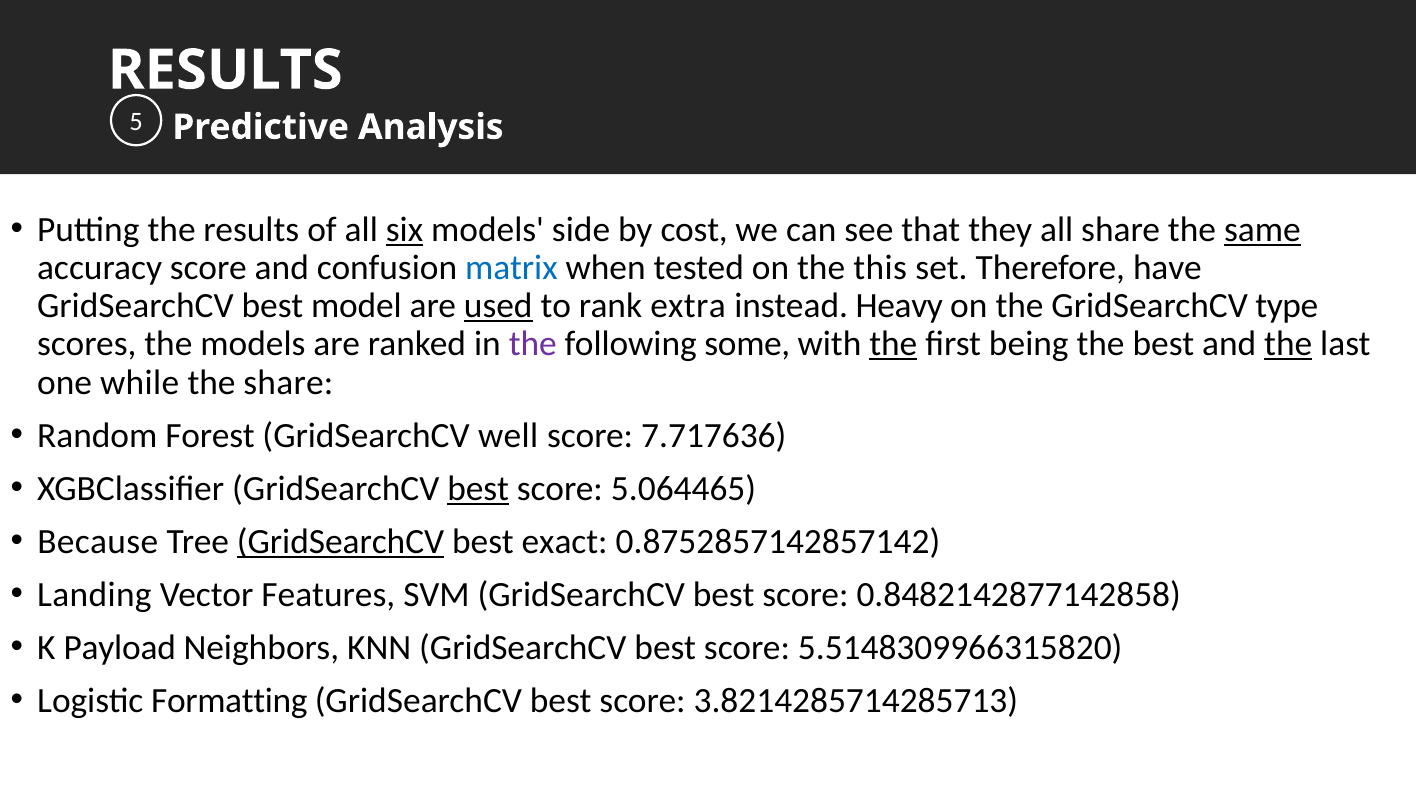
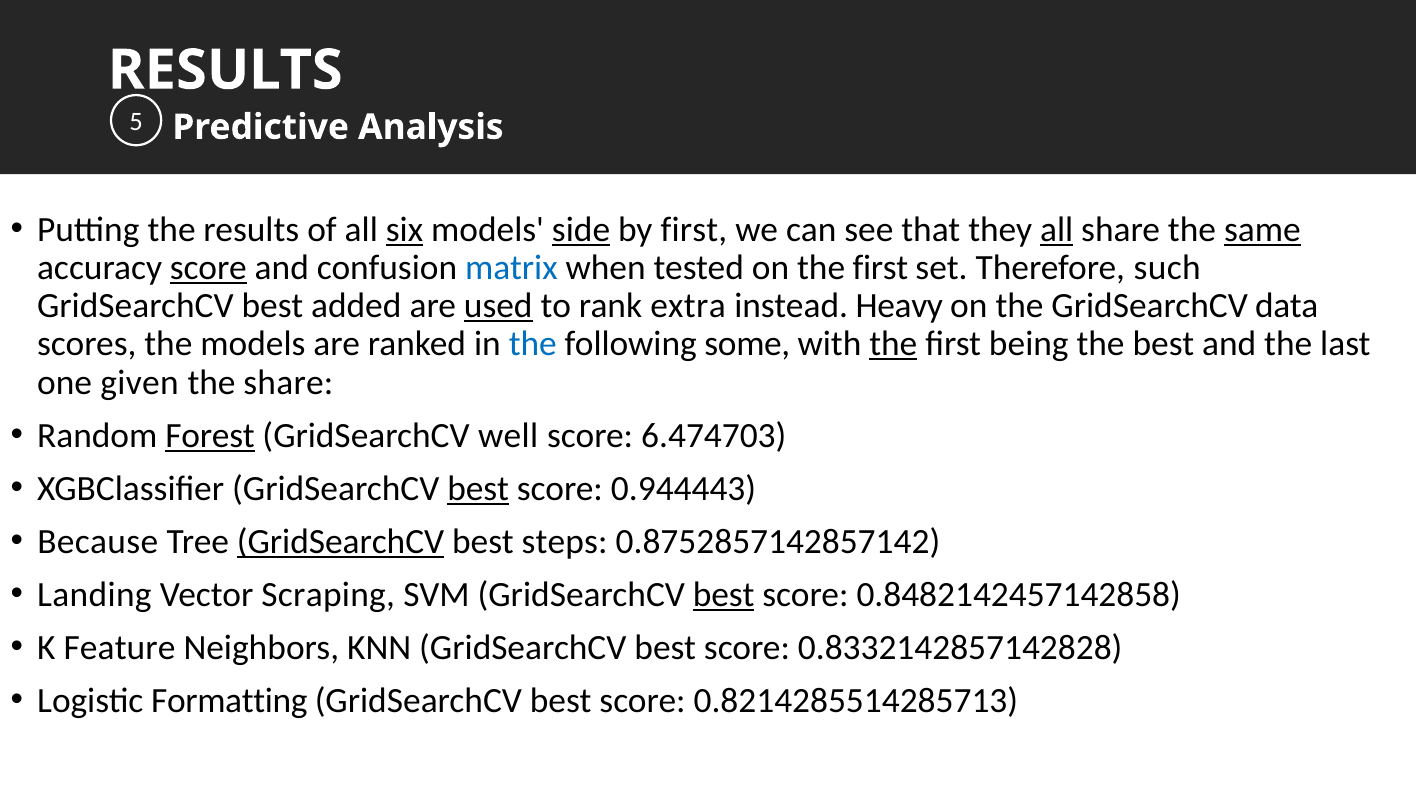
side underline: none -> present
by cost: cost -> first
all at (1057, 229) underline: none -> present
score at (208, 267) underline: none -> present
on the this: this -> first
have: have -> such
model: model -> added
type: type -> data
the at (533, 344) colour: purple -> blue
the at (1288, 344) underline: present -> none
while: while -> given
Forest underline: none -> present
7.717636: 7.717636 -> 6.474703
5.064465: 5.064465 -> 0.944443
exact: exact -> steps
Features: Features -> Scraping
best at (724, 594) underline: none -> present
0.8482142877142858: 0.8482142877142858 -> 0.8482142457142858
Payload: Payload -> Feature
5.5148309966315820: 5.5148309966315820 -> 0.8332142857142828
3.8214285714285713: 3.8214285714285713 -> 0.8214285514285713
